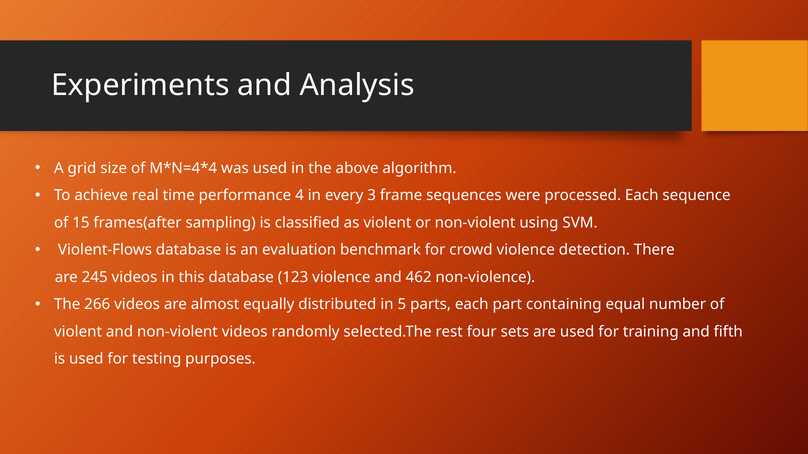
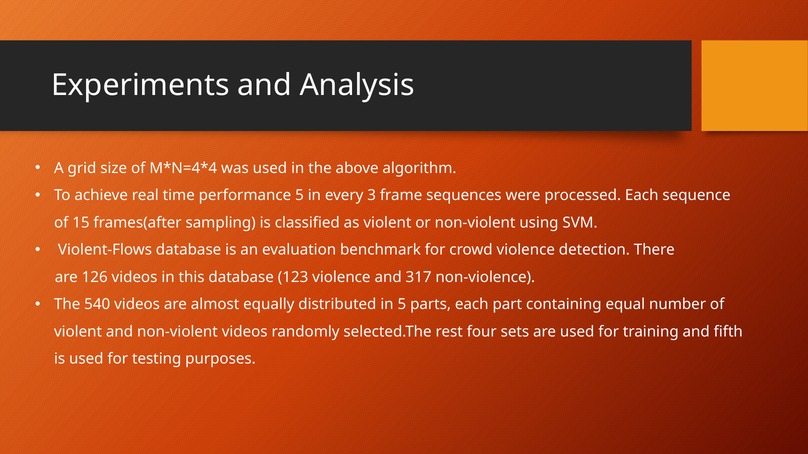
performance 4: 4 -> 5
245: 245 -> 126
462: 462 -> 317
266: 266 -> 540
